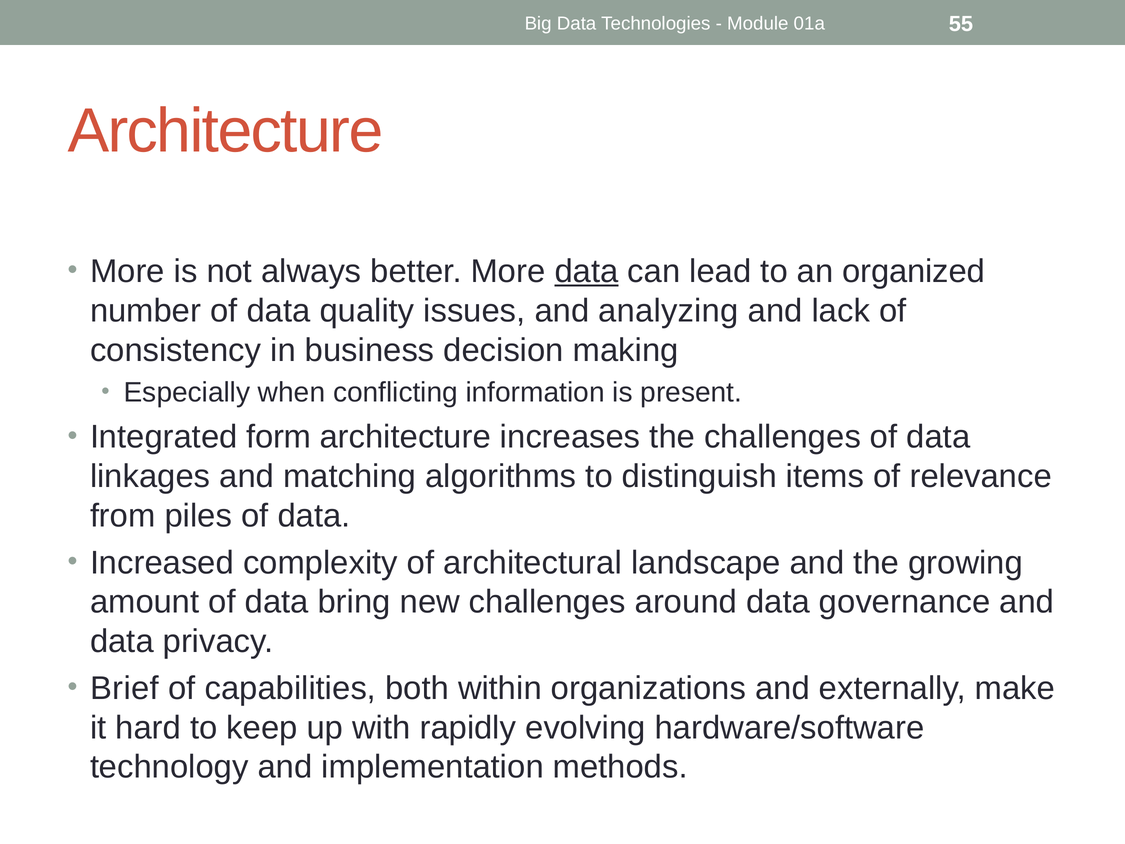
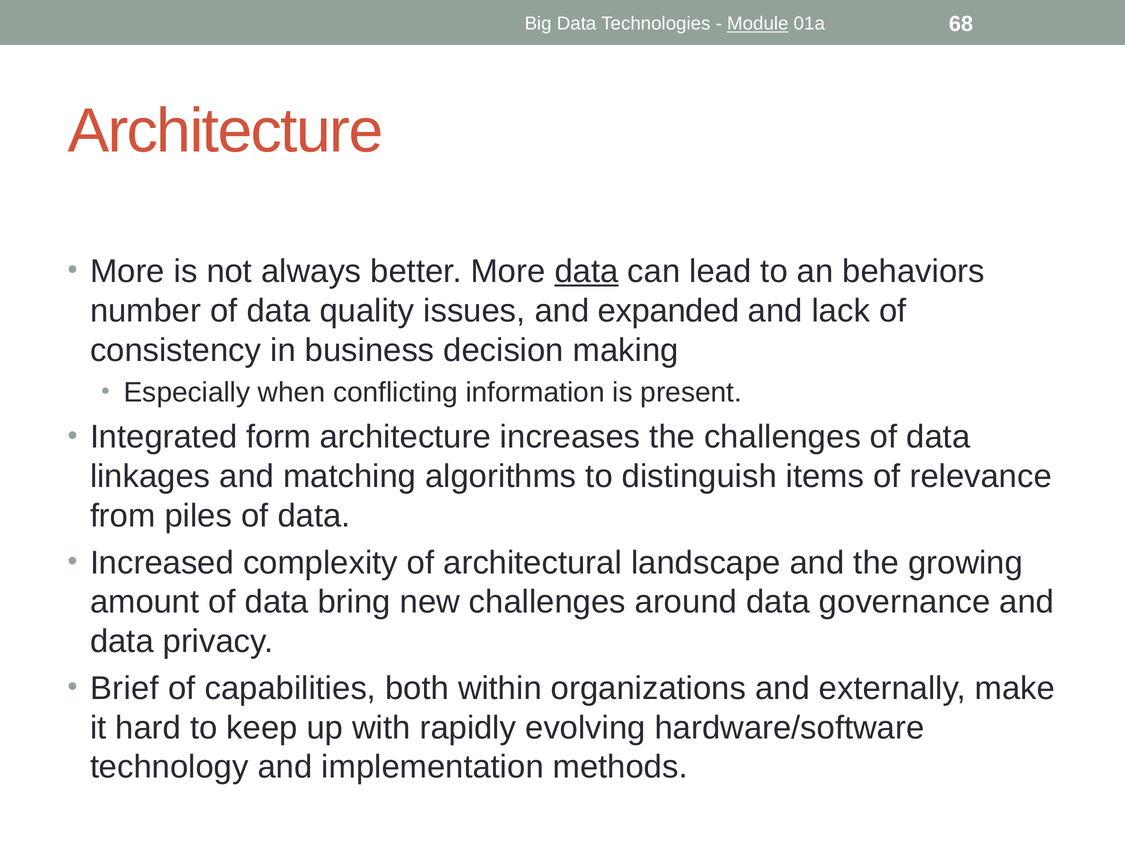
Module underline: none -> present
55: 55 -> 68
organized: organized -> behaviors
analyzing: analyzing -> expanded
